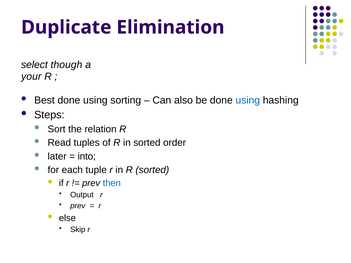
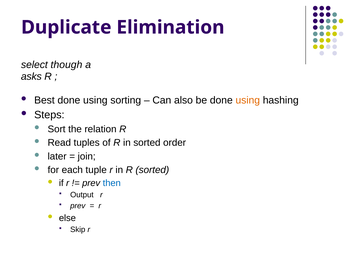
your: your -> asks
using at (248, 100) colour: blue -> orange
into: into -> join
